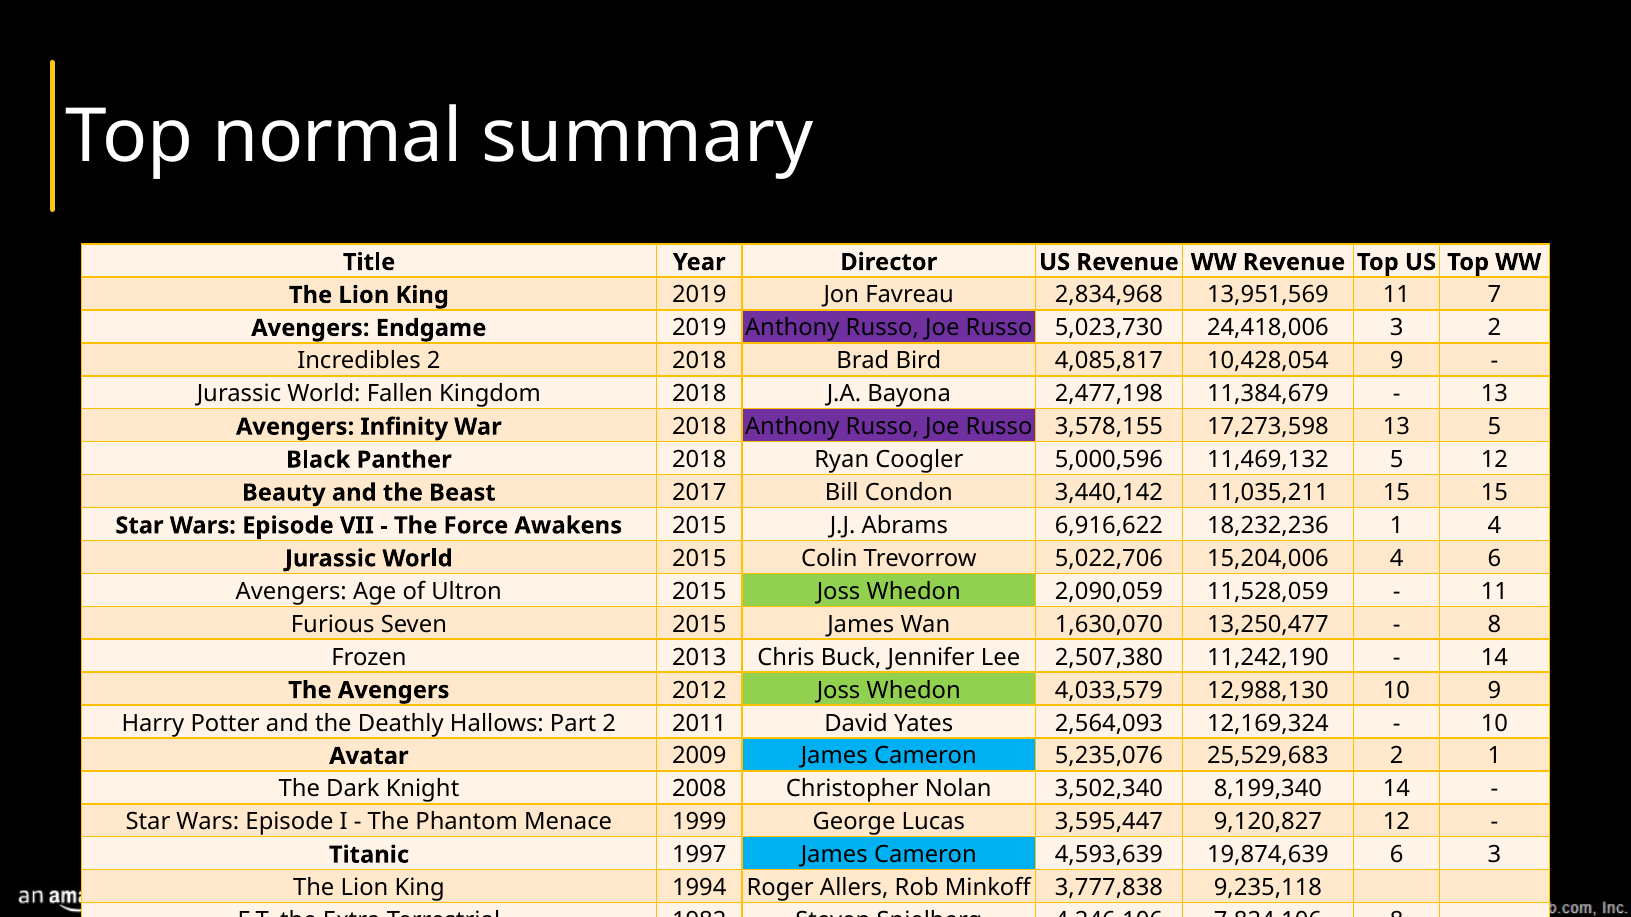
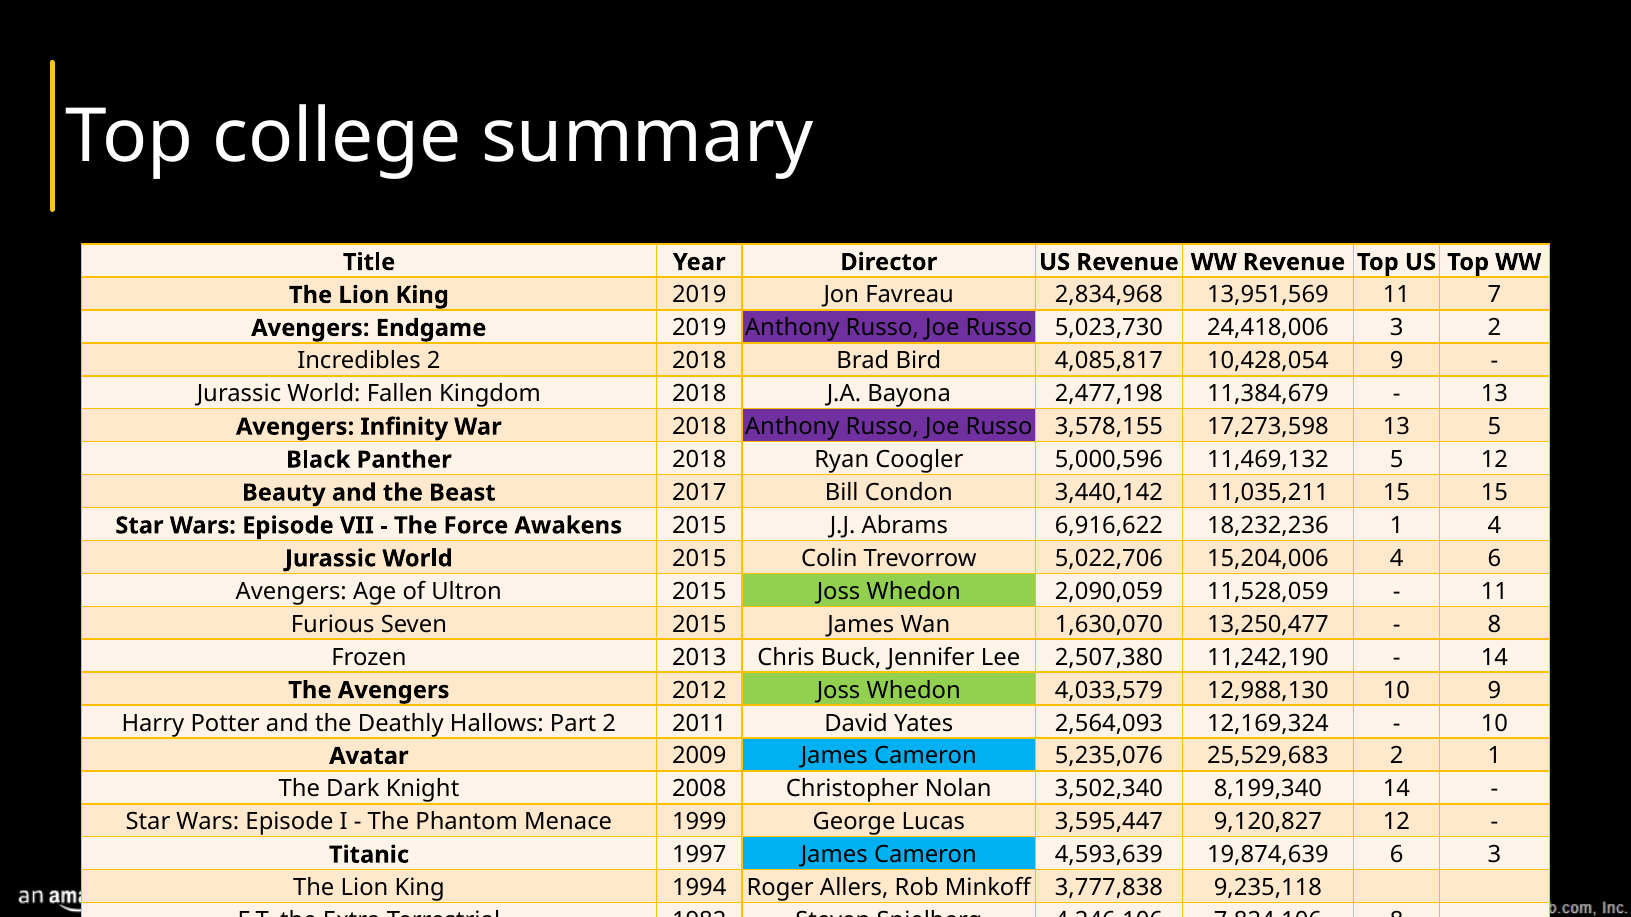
normal: normal -> college
